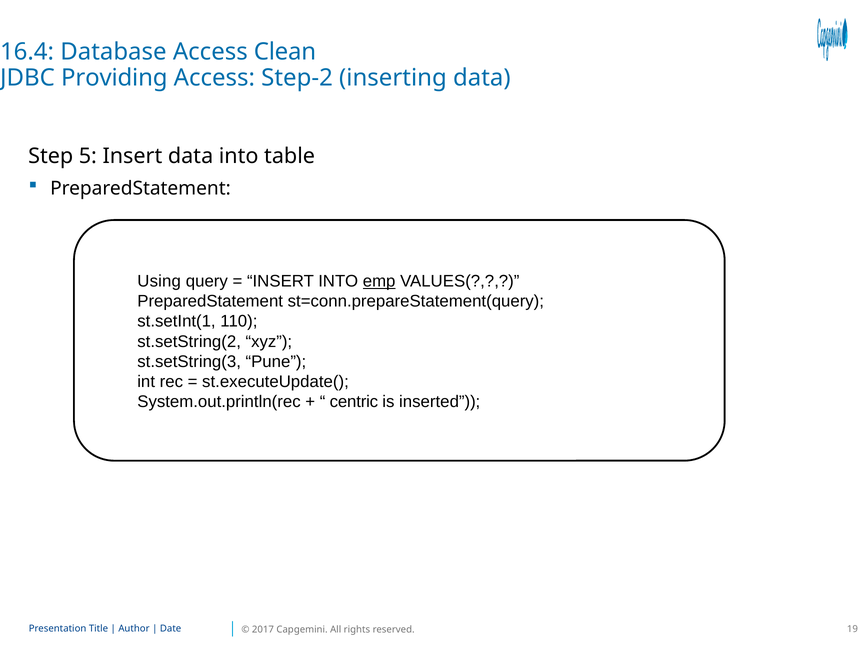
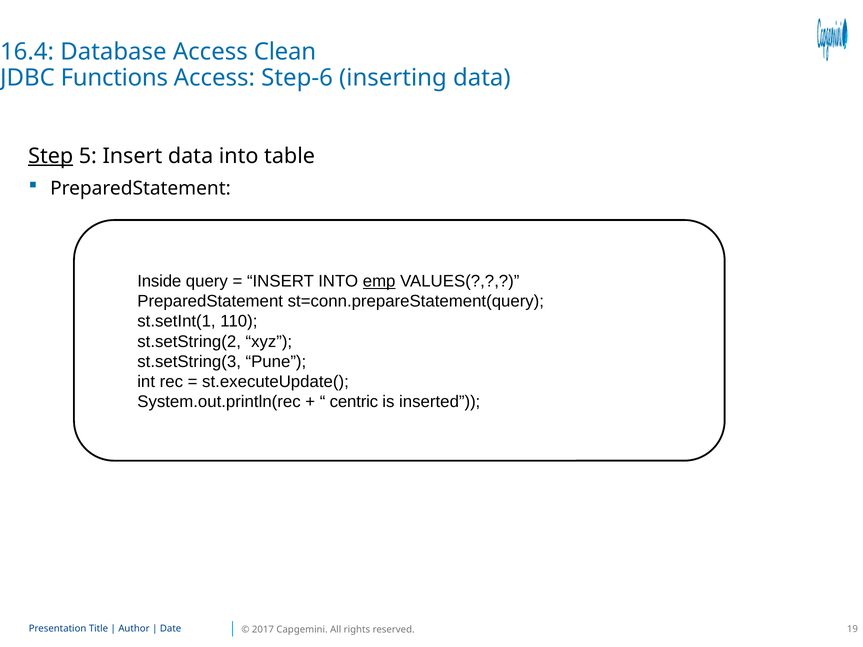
Providing: Providing -> Functions
Step-2: Step-2 -> Step-6
Step underline: none -> present
Using: Using -> Inside
